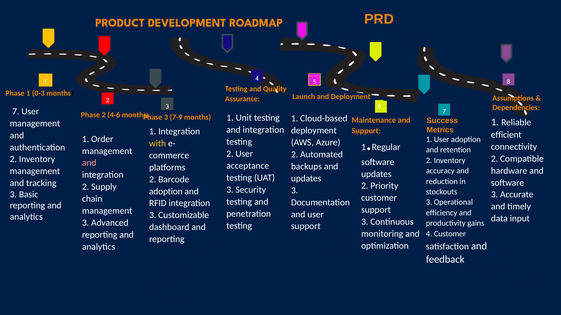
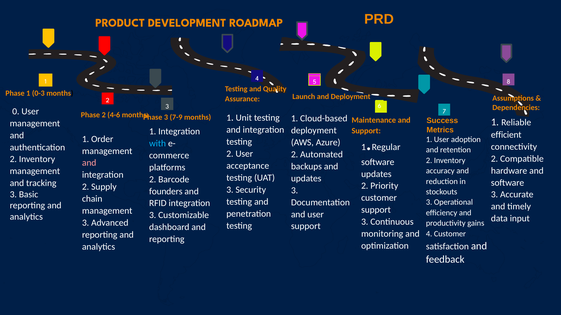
7 at (16, 112): 7 -> 0
with colour: yellow -> light blue
adoption at (166, 192): adoption -> founders
